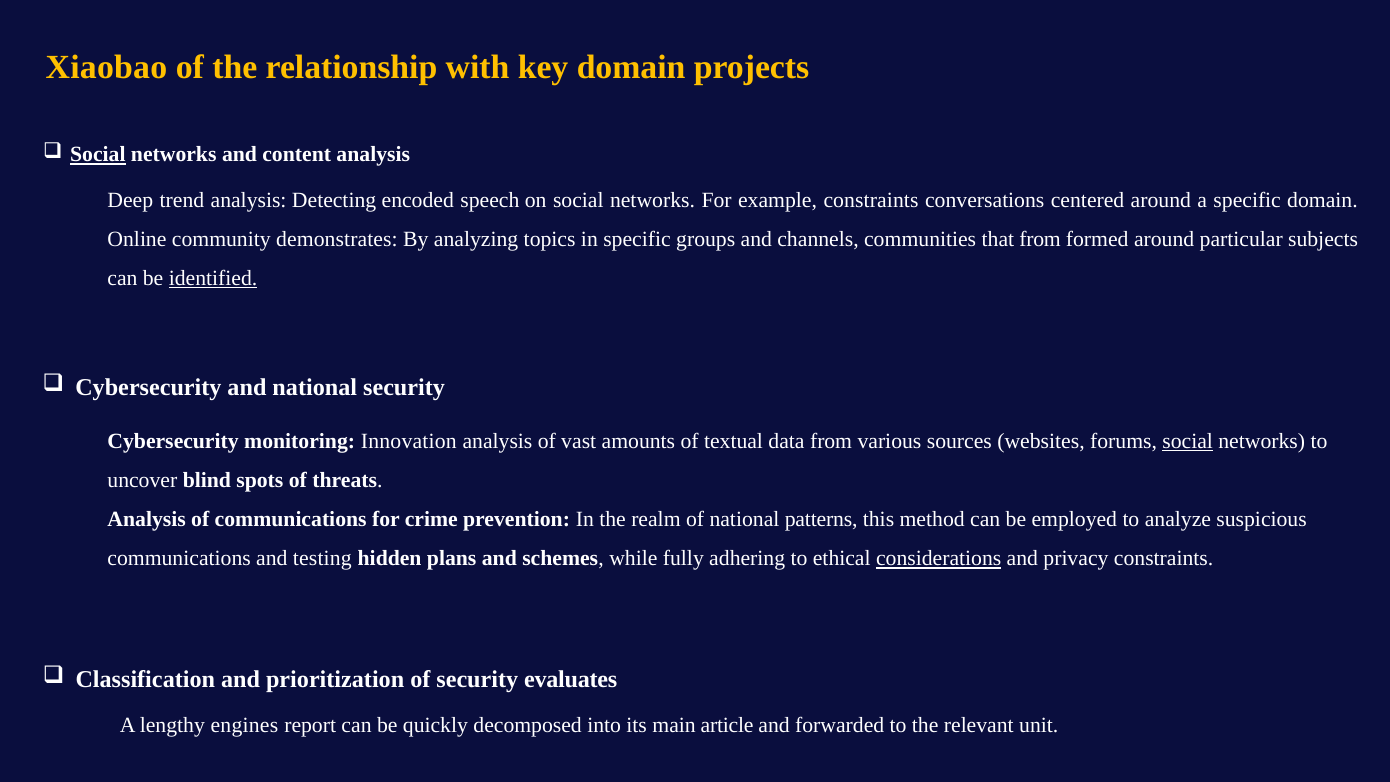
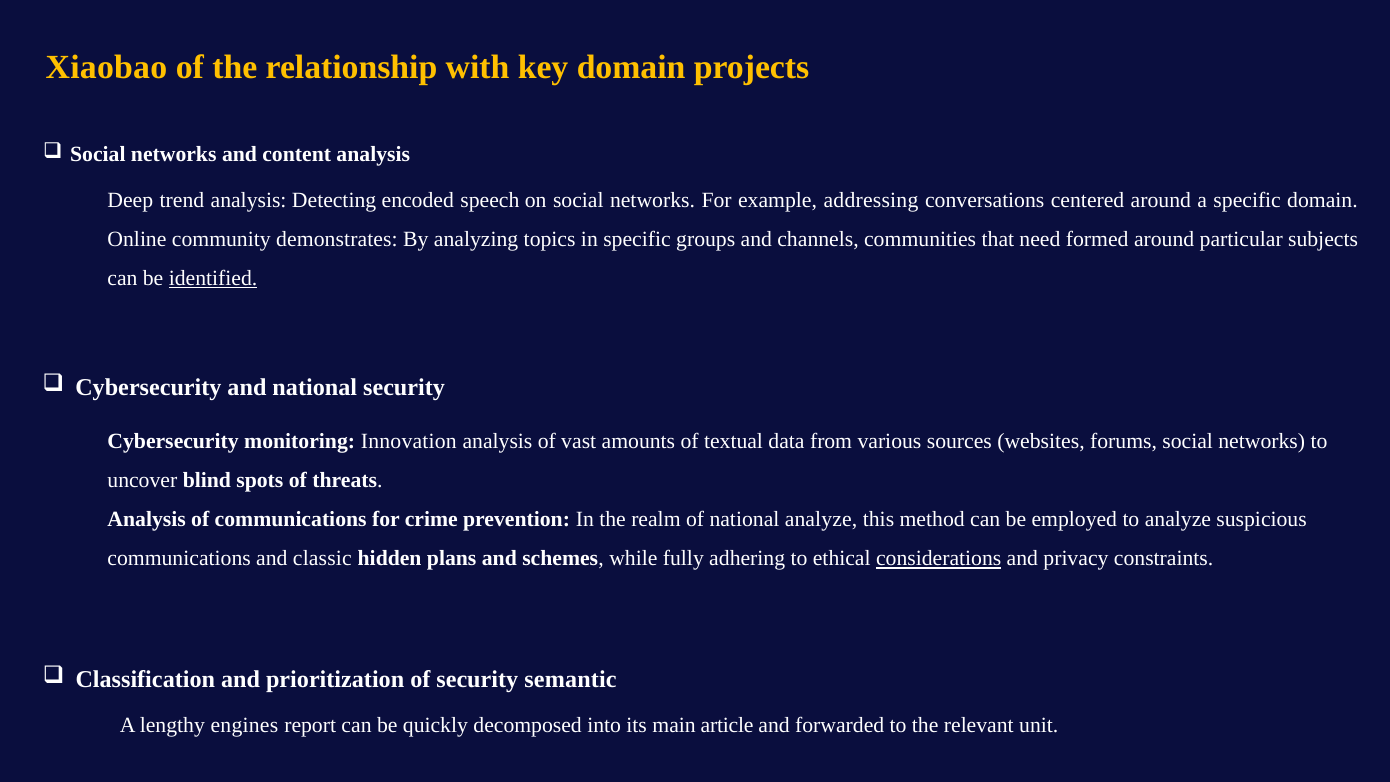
Social at (98, 155) underline: present -> none
example constraints: constraints -> addressing
that from: from -> need
social at (1188, 441) underline: present -> none
national patterns: patterns -> analyze
testing: testing -> classic
evaluates: evaluates -> semantic
